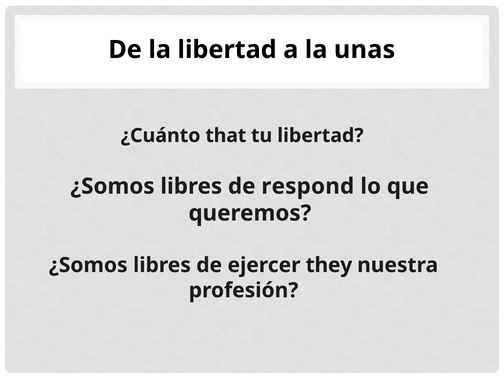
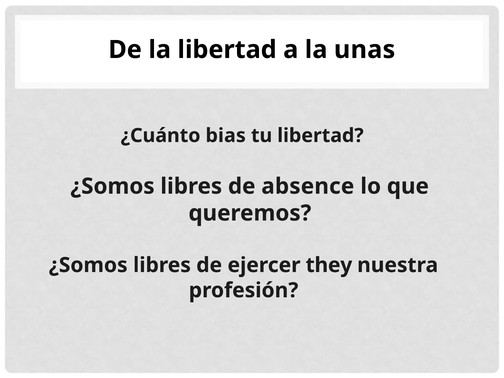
that: that -> bias
respond: respond -> absence
